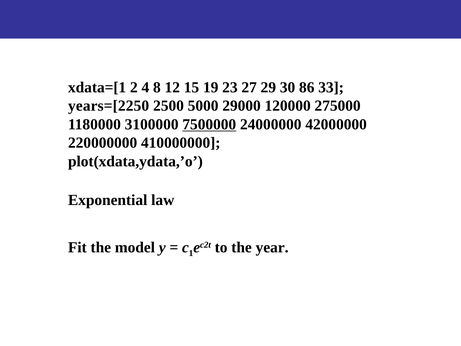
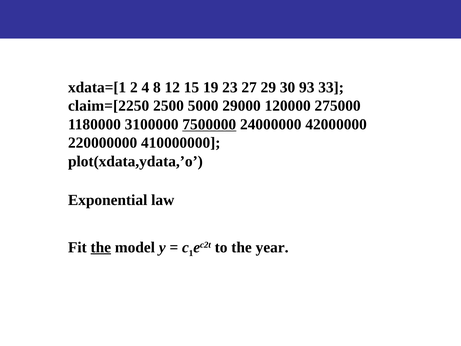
86: 86 -> 93
years=[2250: years=[2250 -> claim=[2250
the at (101, 247) underline: none -> present
